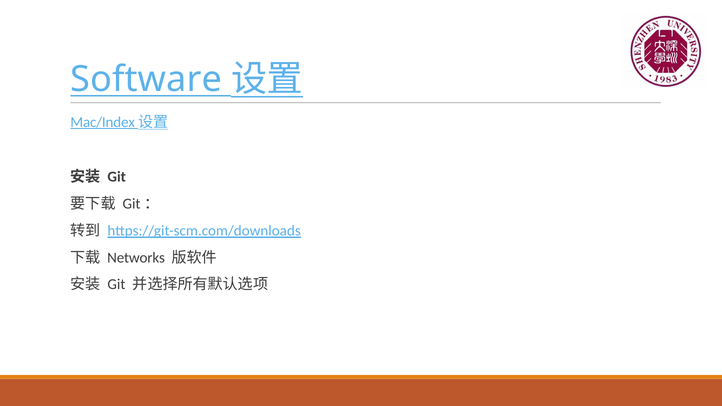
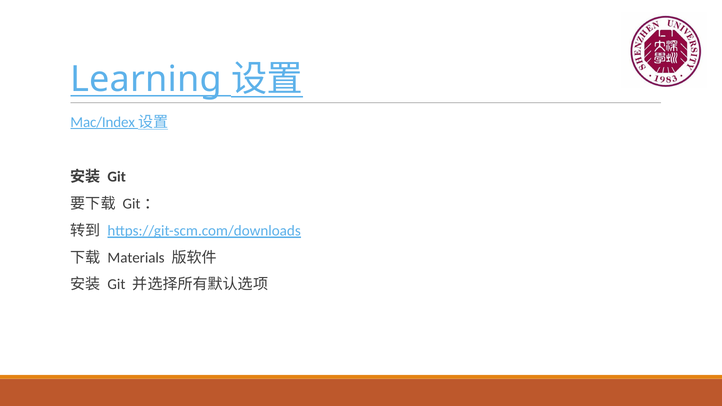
Software: Software -> Learning
Networks: Networks -> Materials
